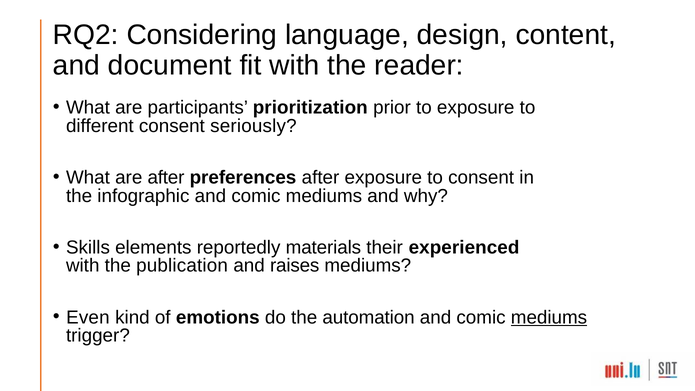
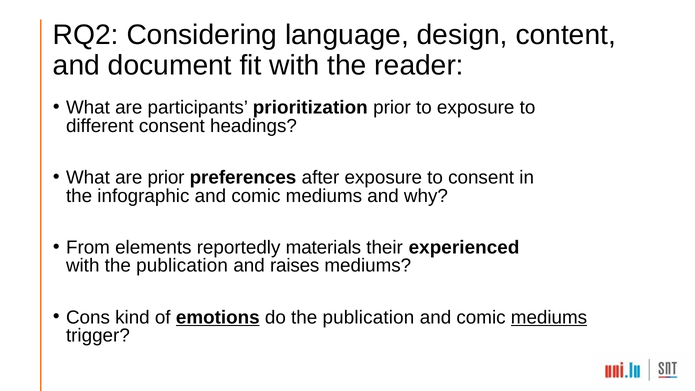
seriously: seriously -> headings
are after: after -> prior
Skills: Skills -> From
Even: Even -> Cons
emotions underline: none -> present
do the automation: automation -> publication
